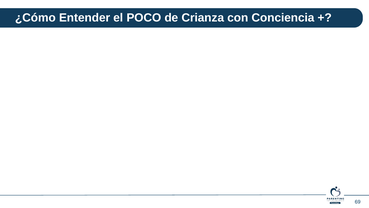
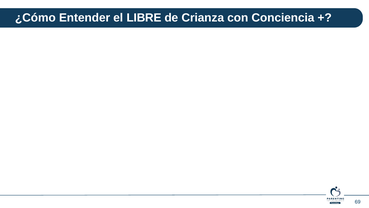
POCO: POCO -> LIBRE
